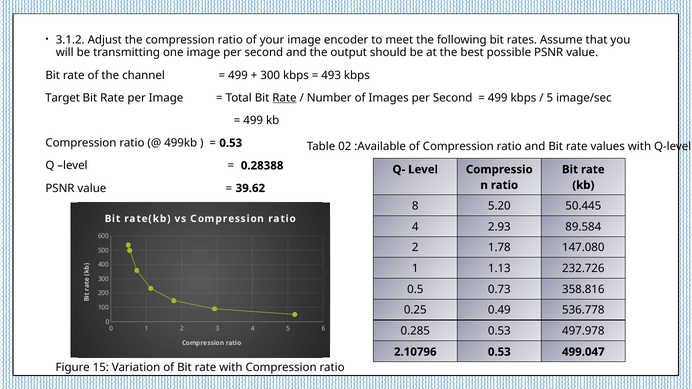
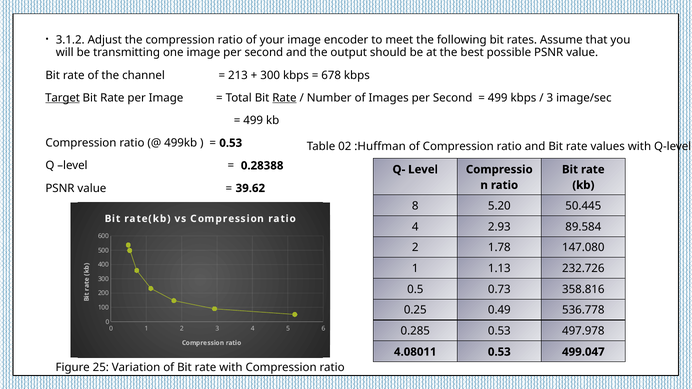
499 at (238, 75): 499 -> 213
493: 493 -> 678
Target underline: none -> present
5 at (550, 98): 5 -> 3
:Available: :Available -> :Huffman
2.10796: 2.10796 -> 4.08011
15: 15 -> 25
